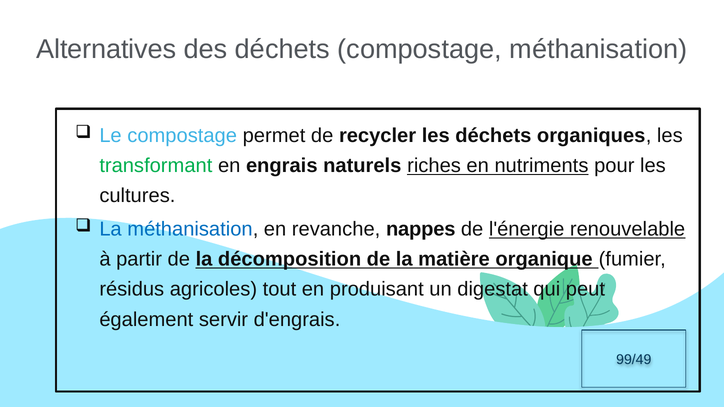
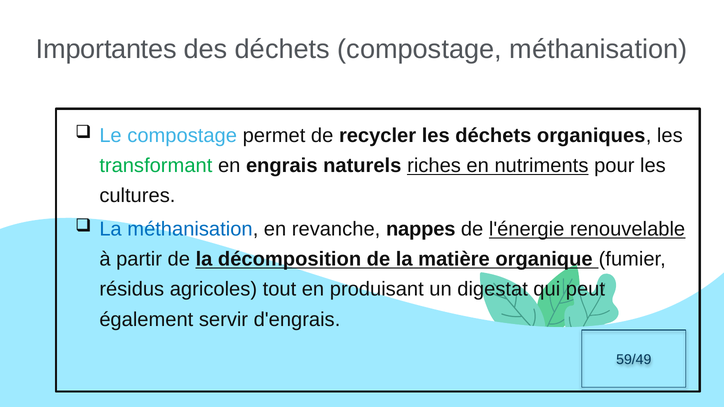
Alternatives: Alternatives -> Importantes
99/49: 99/49 -> 59/49
